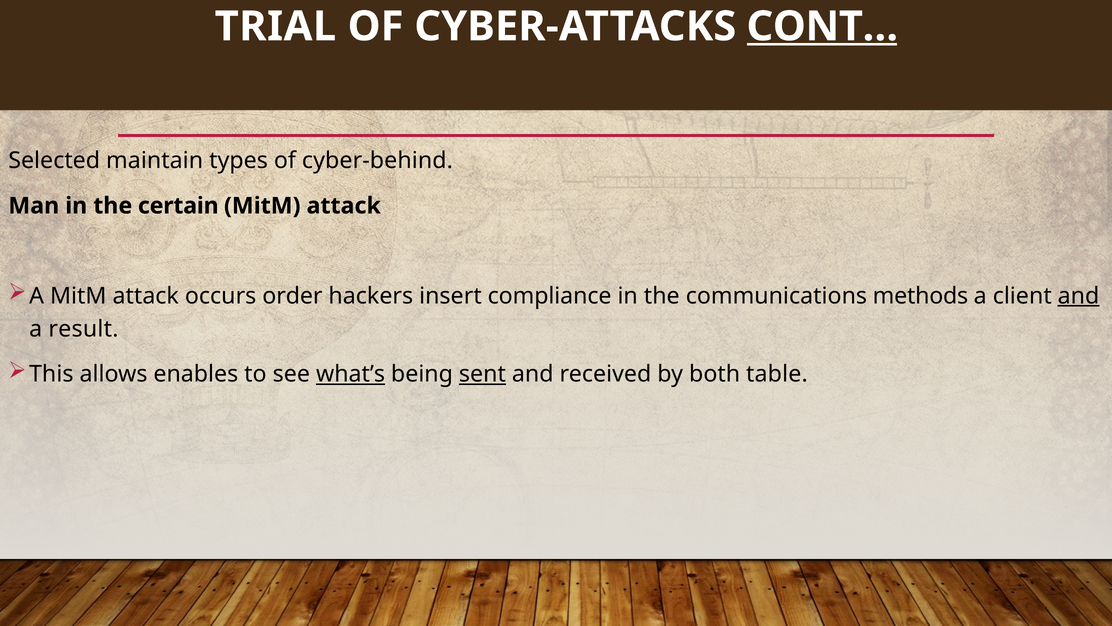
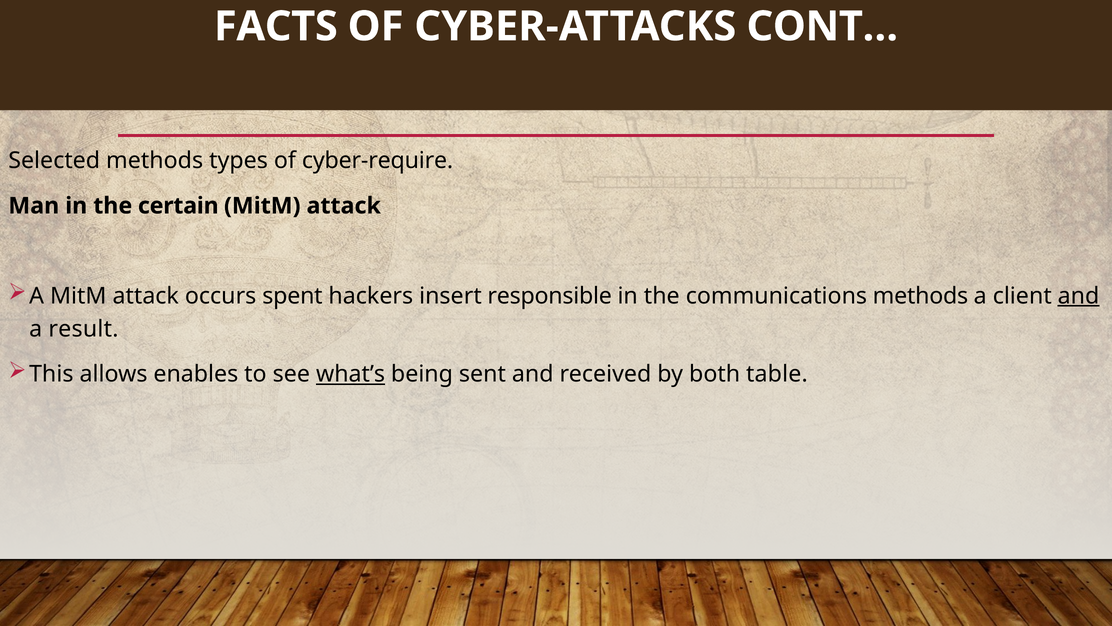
TRIAL: TRIAL -> FACTS
CONT… underline: present -> none
Selected maintain: maintain -> methods
cyber-behind: cyber-behind -> cyber-require
order: order -> spent
compliance: compliance -> responsible
sent underline: present -> none
